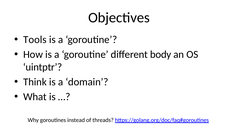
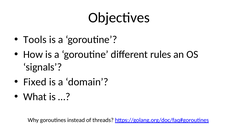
body: body -> rules
uintptr: uintptr -> signals
Think: Think -> Fixed
